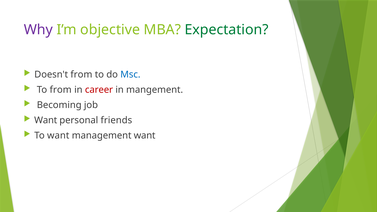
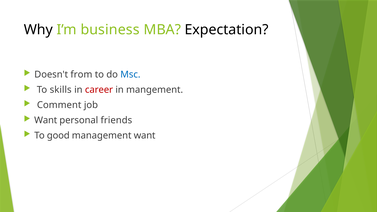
Why colour: purple -> black
objective: objective -> business
Expectation colour: green -> black
To from: from -> skills
Becoming: Becoming -> Comment
To want: want -> good
